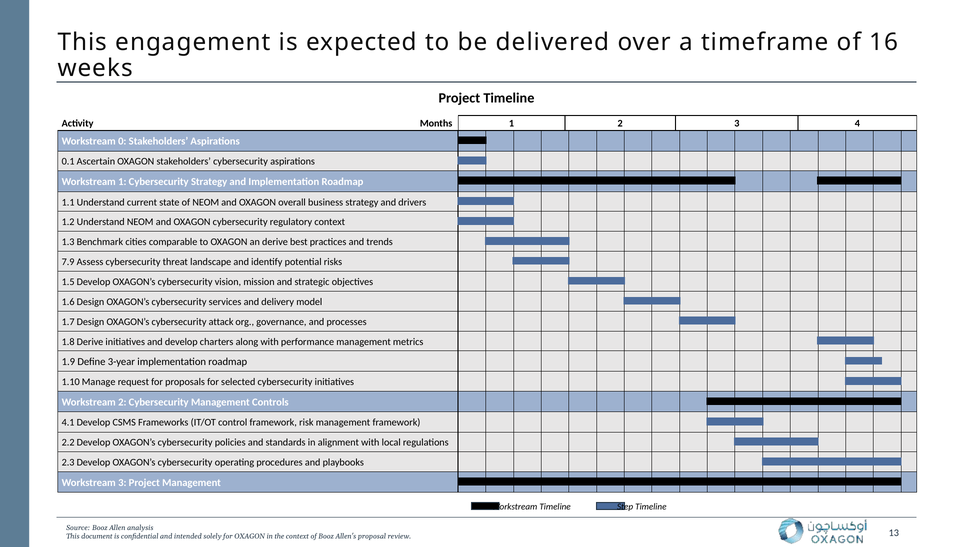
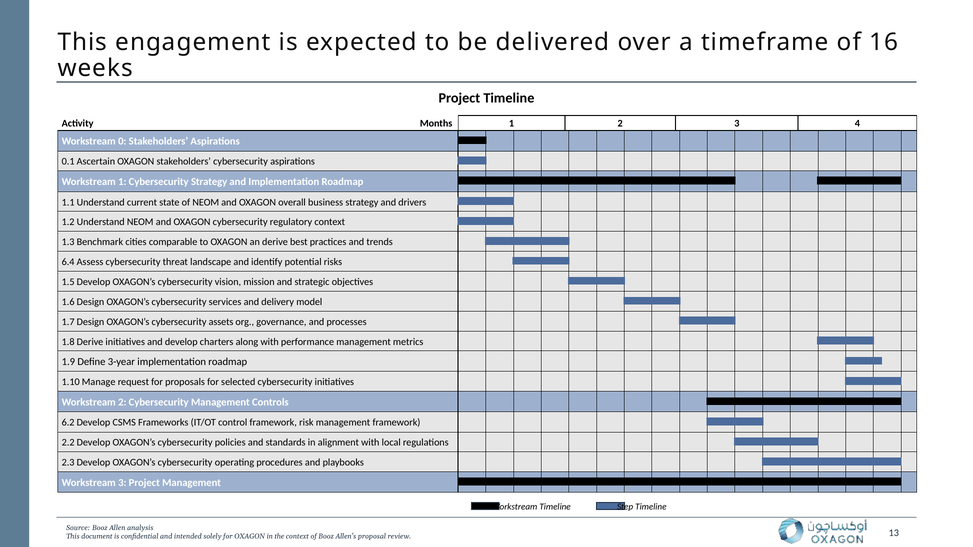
7.9: 7.9 -> 6.4
attack: attack -> assets
4.1: 4.1 -> 6.2
